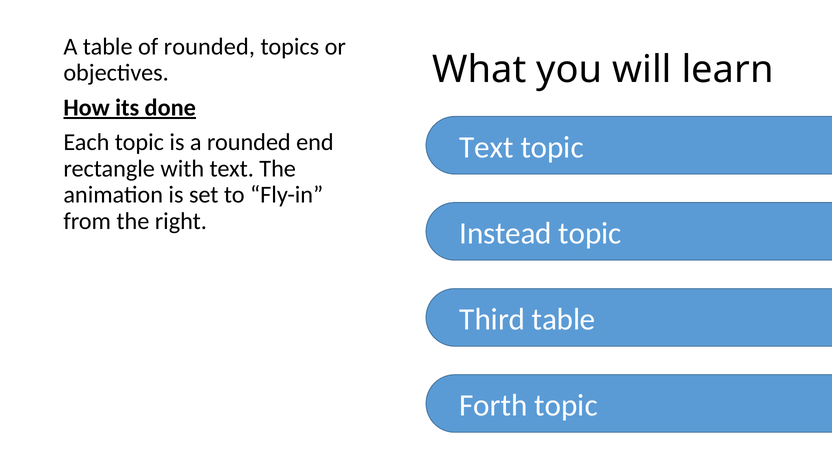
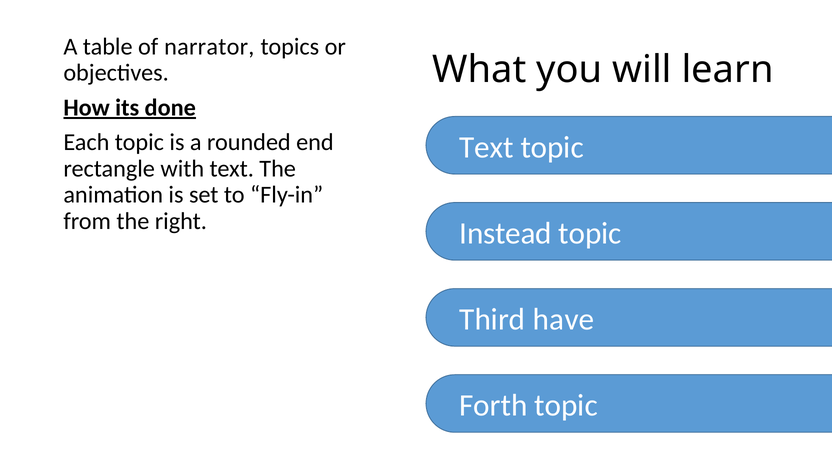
of rounded: rounded -> narrator
Third table: table -> have
